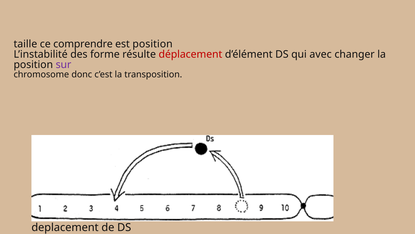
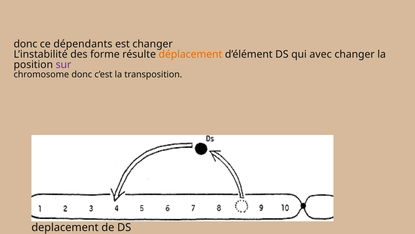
taille at (25, 44): taille -> donc
comprendre: comprendre -> dépendants
est position: position -> changer
déplacement colour: red -> orange
